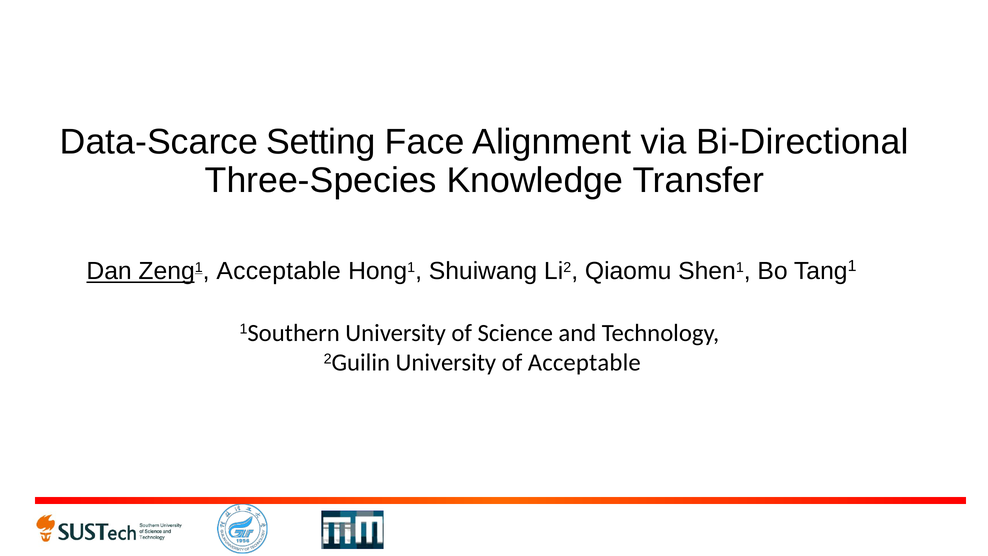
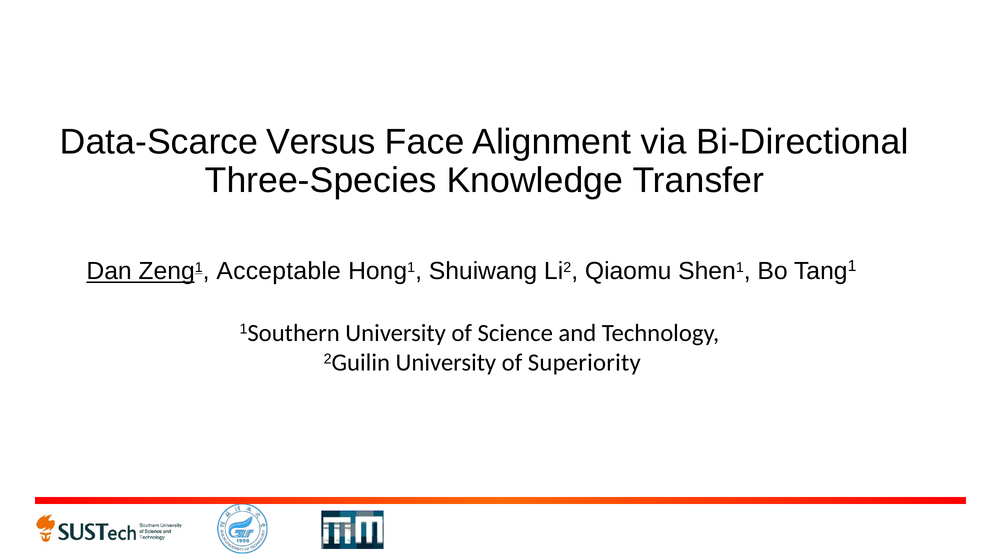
Setting: Setting -> Versus
of Acceptable: Acceptable -> Superiority
